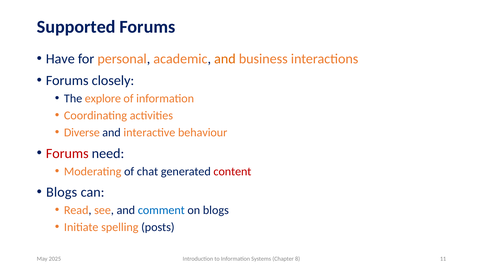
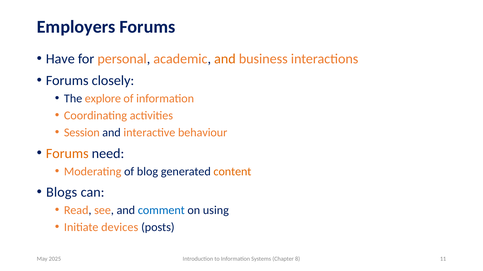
Supported: Supported -> Employers
Diverse: Diverse -> Session
Forums at (67, 154) colour: red -> orange
chat: chat -> blog
content colour: red -> orange
on blogs: blogs -> using
spelling: spelling -> devices
